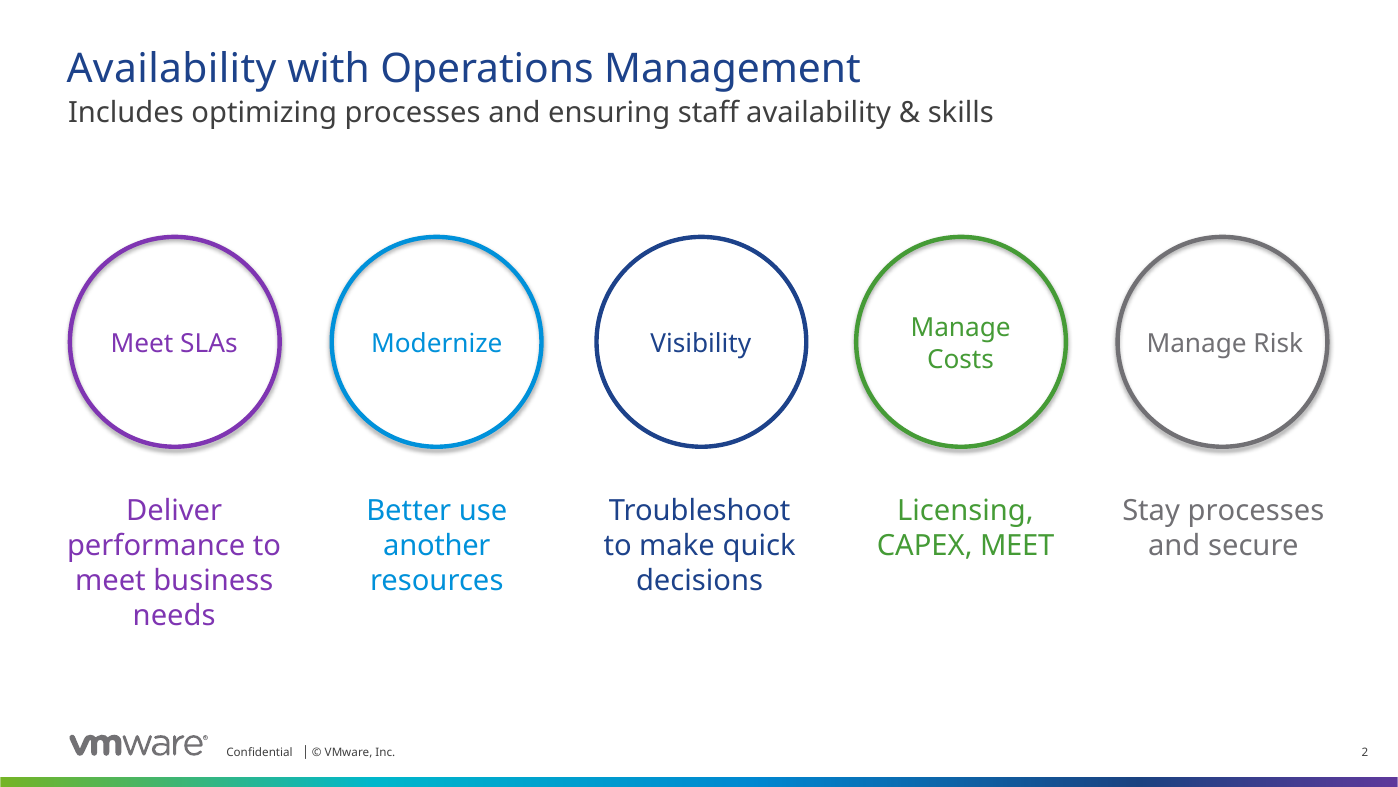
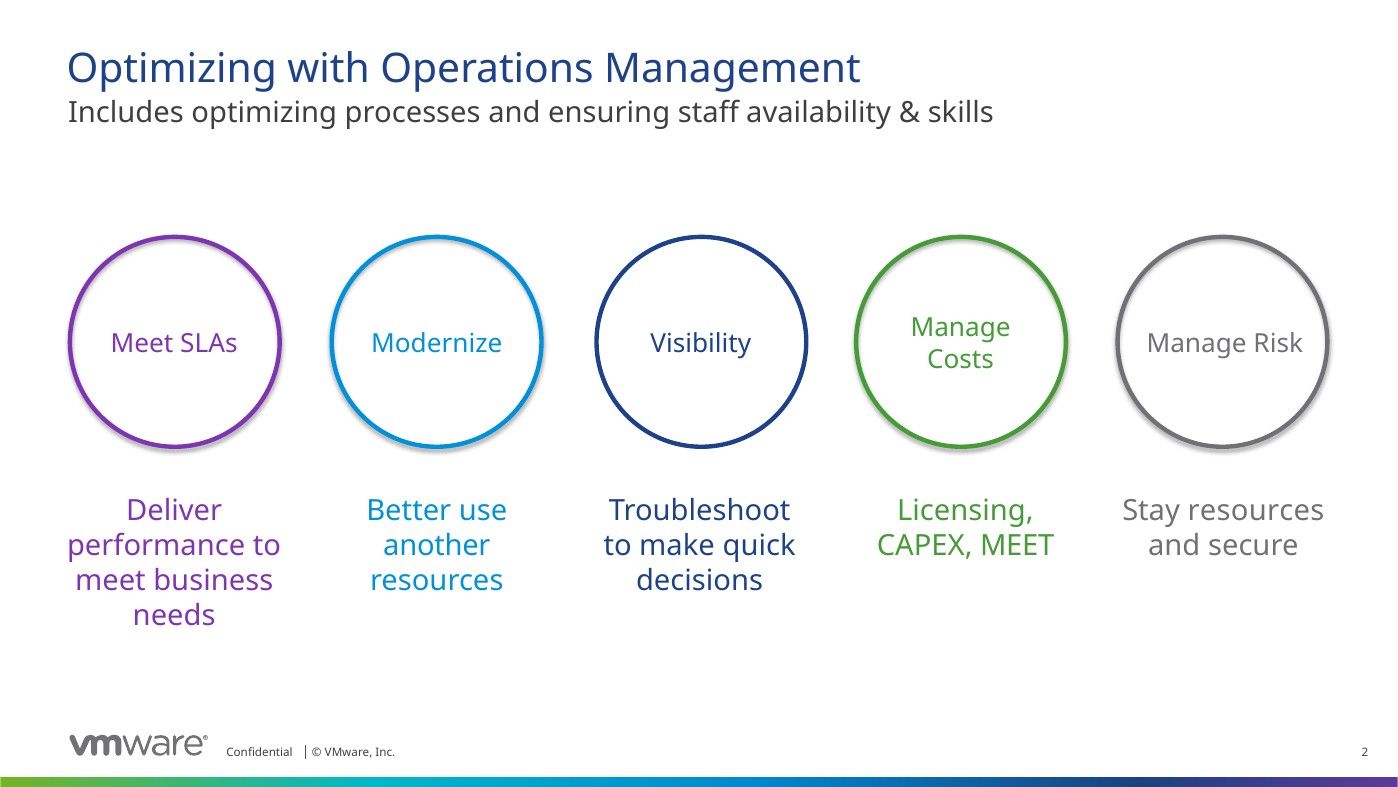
Availability at (172, 69): Availability -> Optimizing
processes at (1256, 511): processes -> resources
